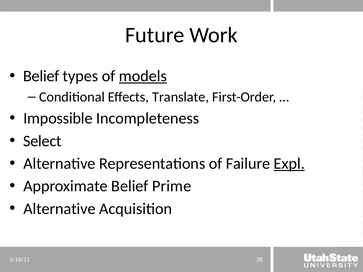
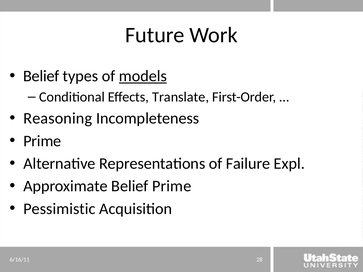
Impossible: Impossible -> Reasoning
Select at (42, 141): Select -> Prime
Expl underline: present -> none
Alternative at (59, 209): Alternative -> Pessimistic
